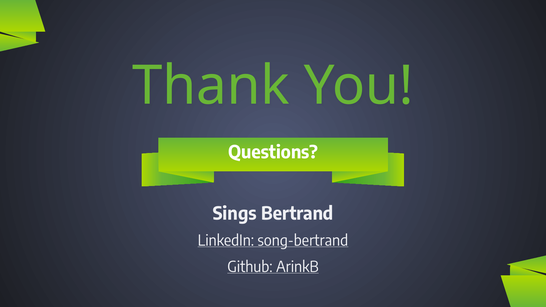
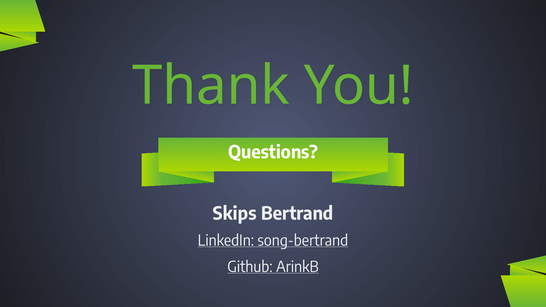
Sings: Sings -> Skips
